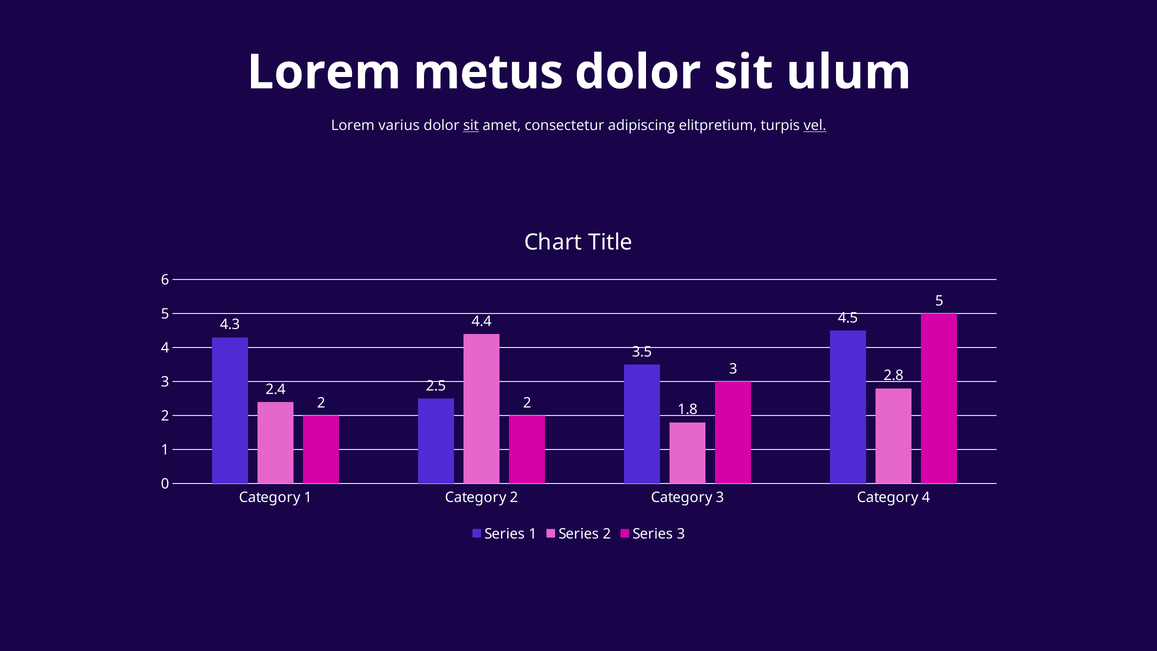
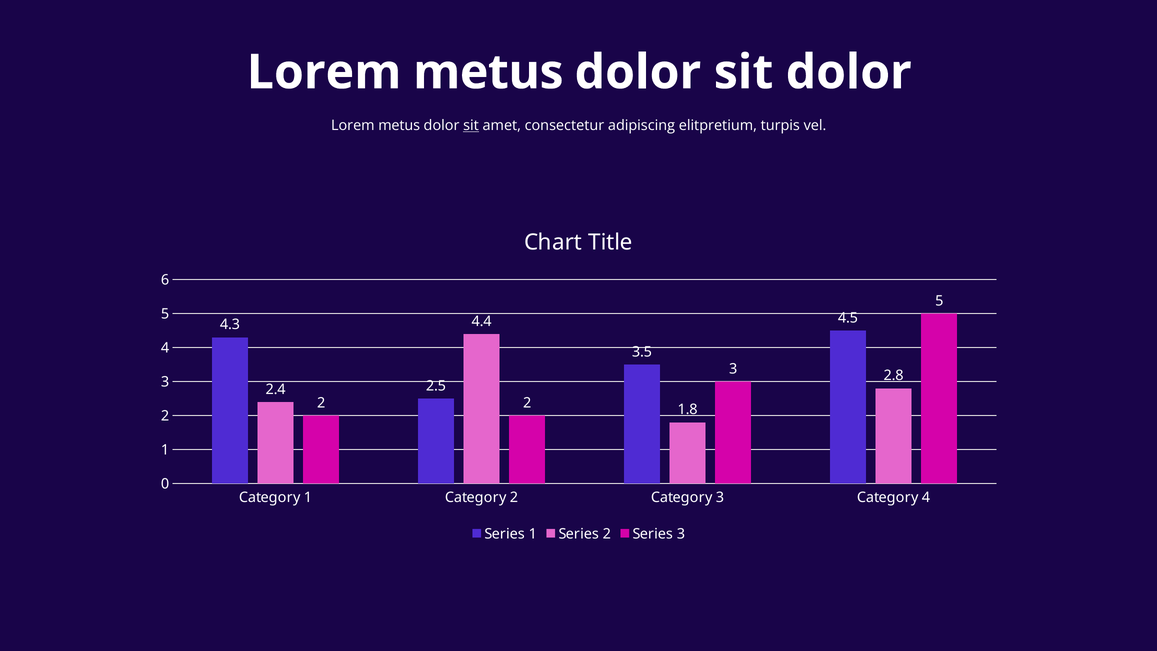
sit ulum: ulum -> dolor
varius at (399, 125): varius -> metus
vel underline: present -> none
